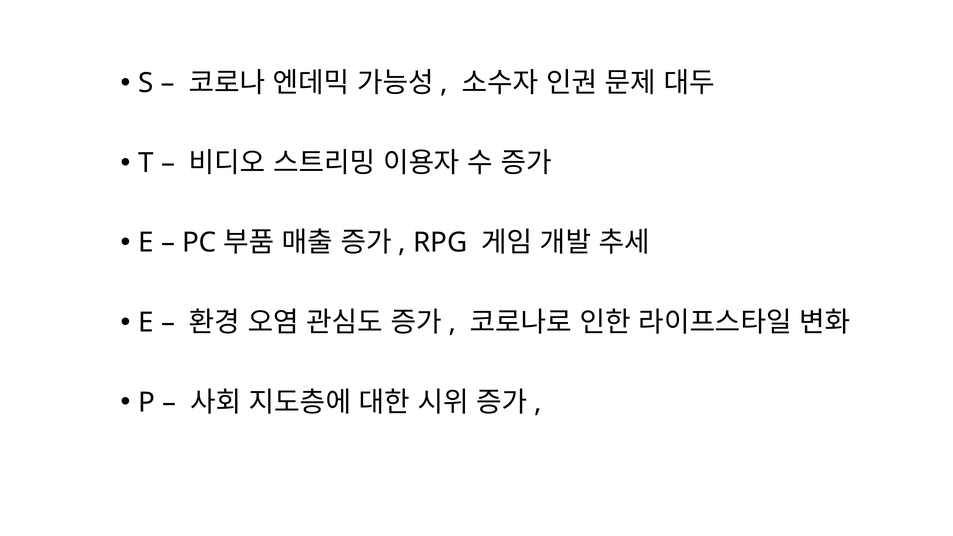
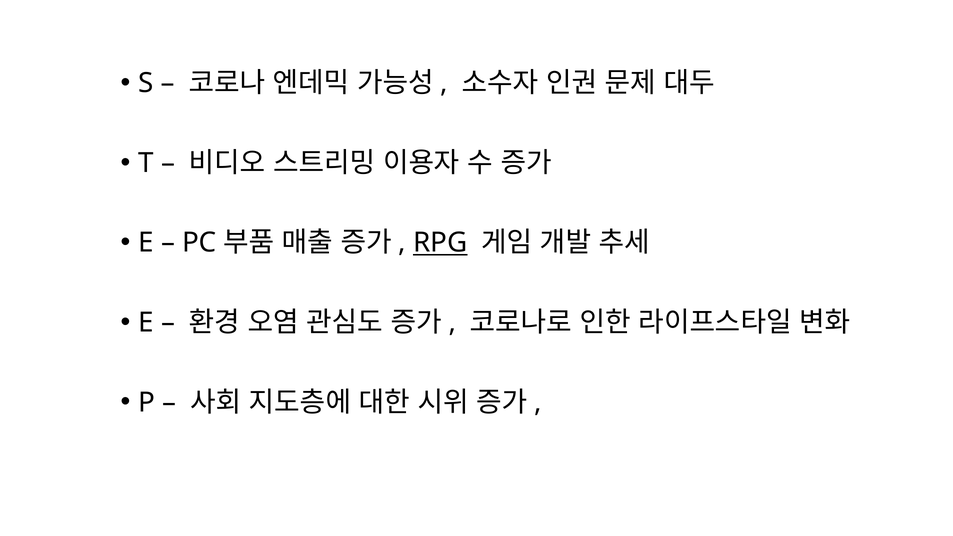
RPG underline: none -> present
